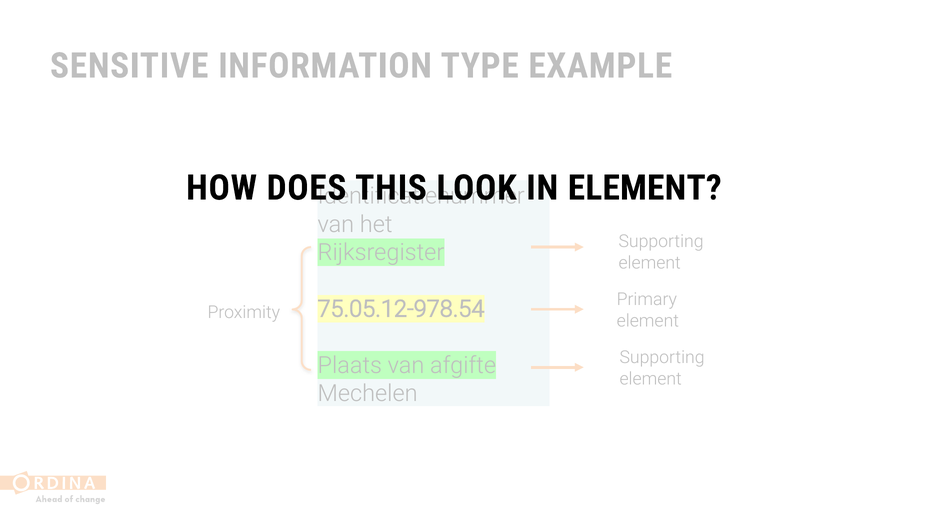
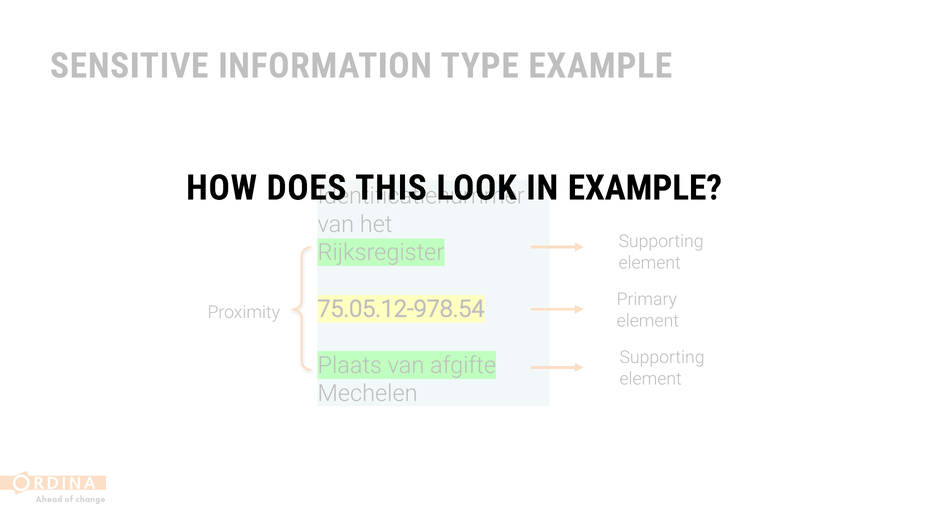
IN ELEMENT: ELEMENT -> EXAMPLE
